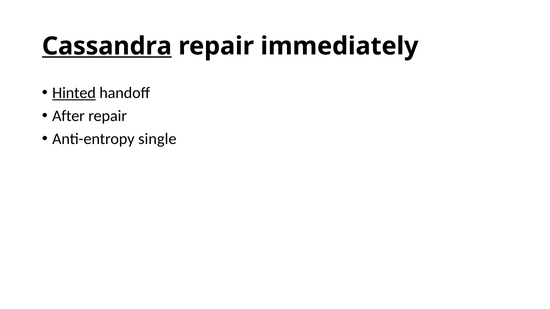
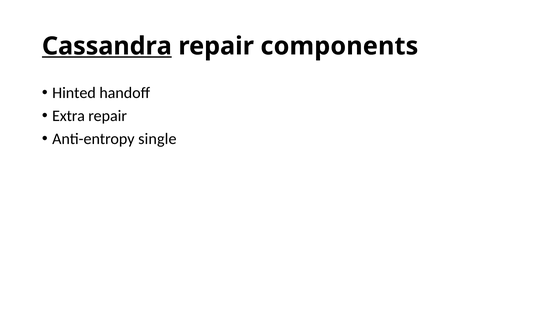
immediately: immediately -> components
Hinted underline: present -> none
After: After -> Extra
